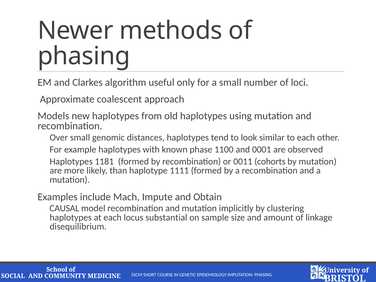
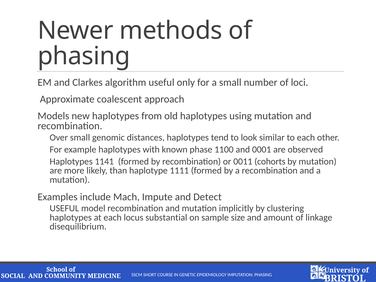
1181: 1181 -> 1141
Obtain: Obtain -> Detect
CAUSAL at (64, 208): CAUSAL -> USEFUL
